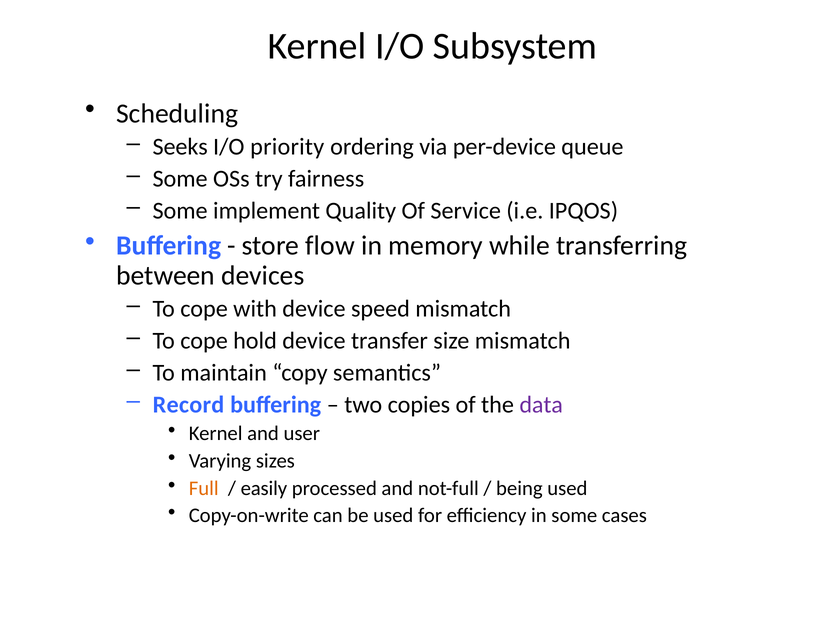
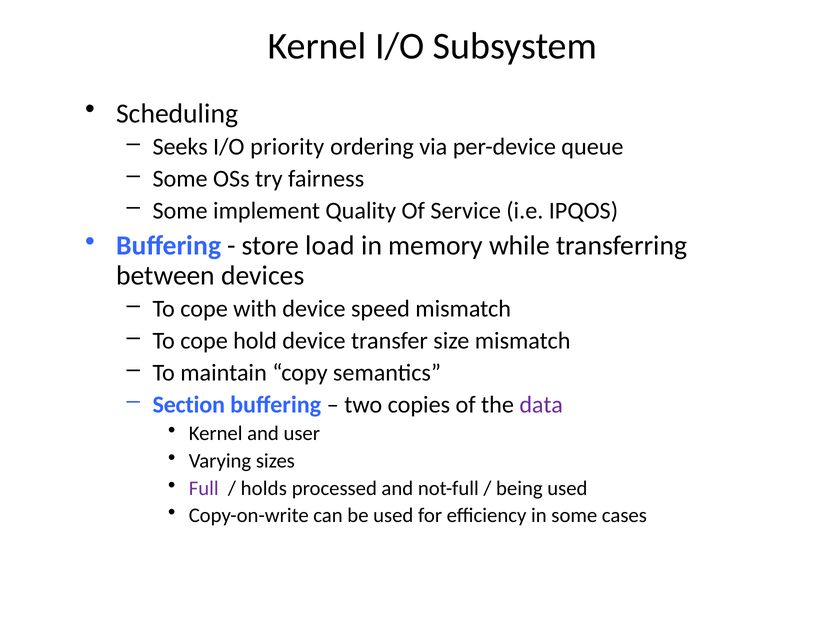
flow: flow -> load
Record: Record -> Section
Full colour: orange -> purple
easily: easily -> holds
